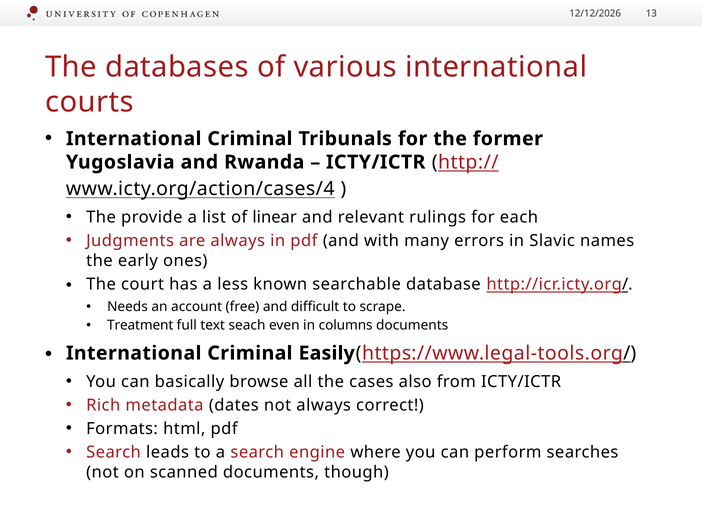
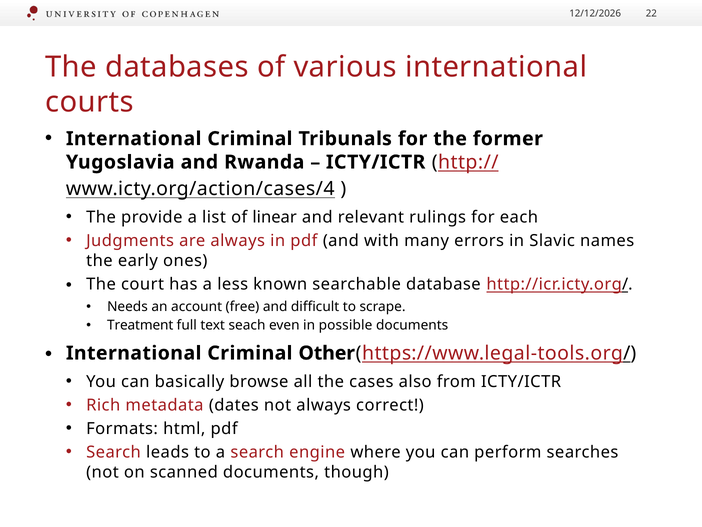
13: 13 -> 22
columns: columns -> possible
Easily: Easily -> Other
